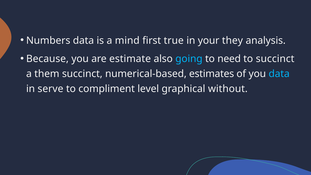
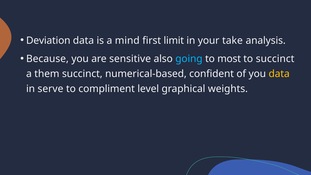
Numbers: Numbers -> Deviation
true: true -> limit
they: they -> take
estimate: estimate -> sensitive
need: need -> most
estimates: estimates -> confident
data at (279, 74) colour: light blue -> yellow
without: without -> weights
